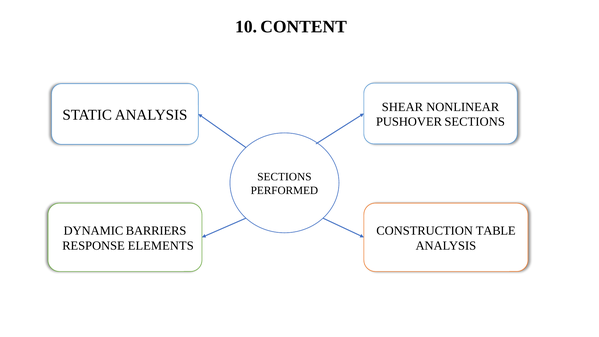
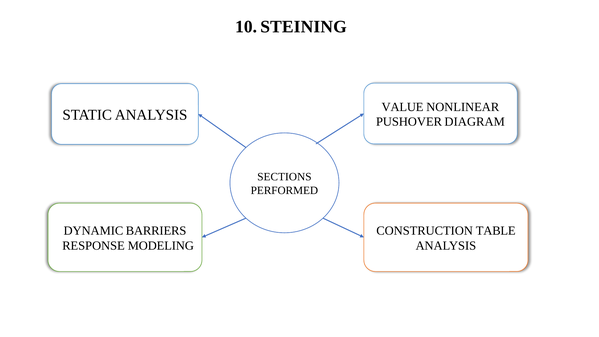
CONTENT: CONTENT -> STEINING
SHEAR: SHEAR -> VALUE
PUSHOVER SECTIONS: SECTIONS -> DIAGRAM
ELEMENTS: ELEMENTS -> MODELING
